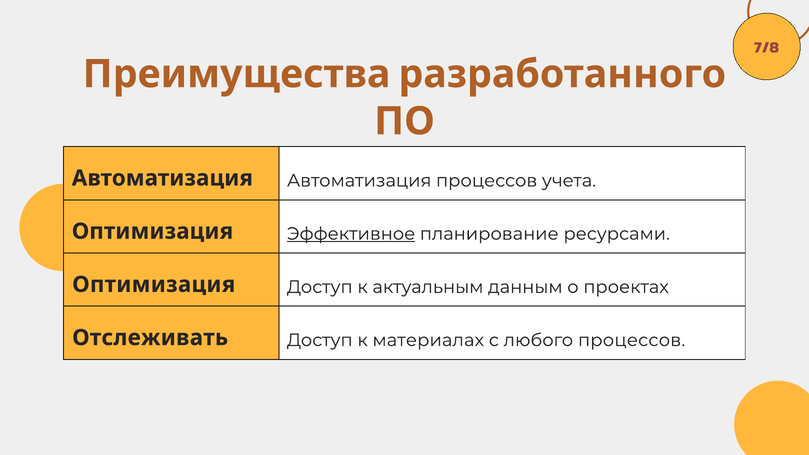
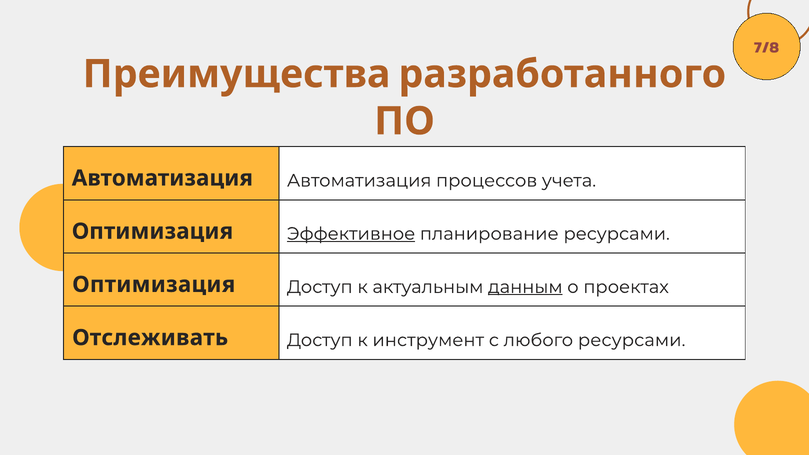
данным underline: none -> present
материалах: материалах -> инструмент
любого процессов: процессов -> ресурсами
